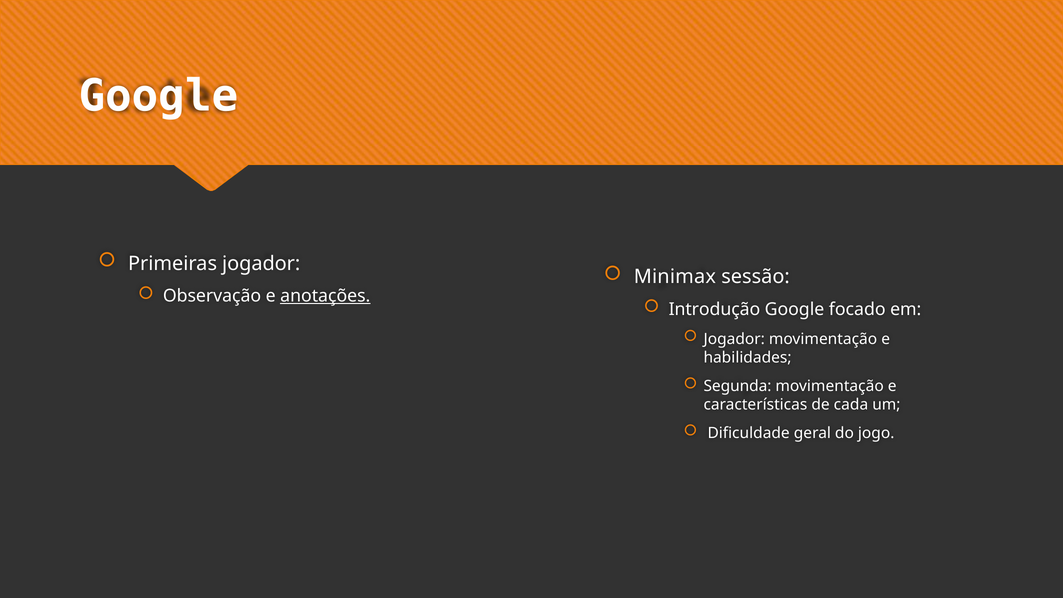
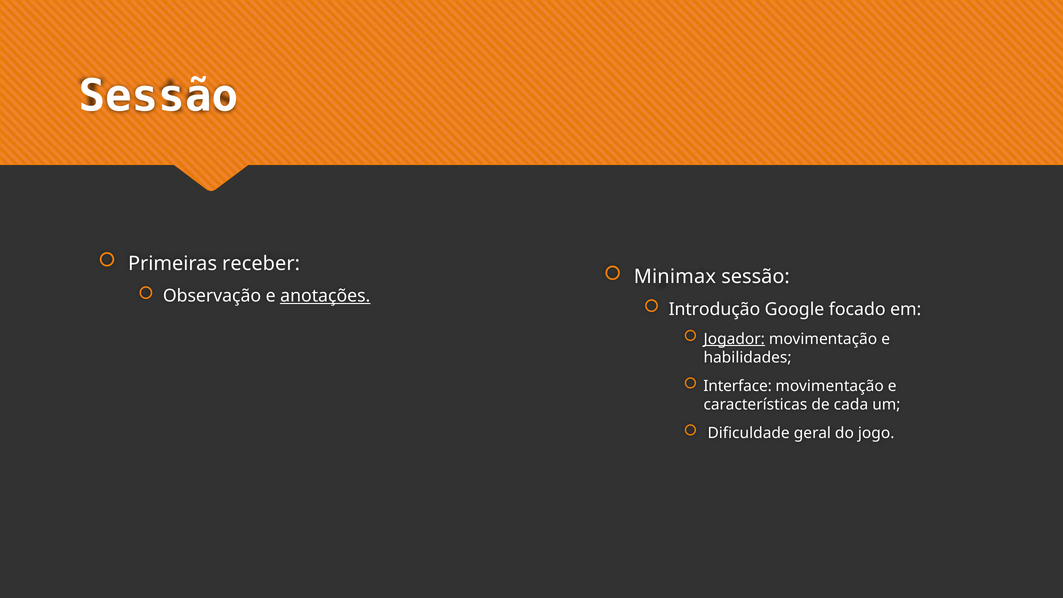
Google at (158, 96): Google -> Sessão
Primeiras jogador: jogador -> receber
Jogador at (734, 339) underline: none -> present
Segunda: Segunda -> Interface
